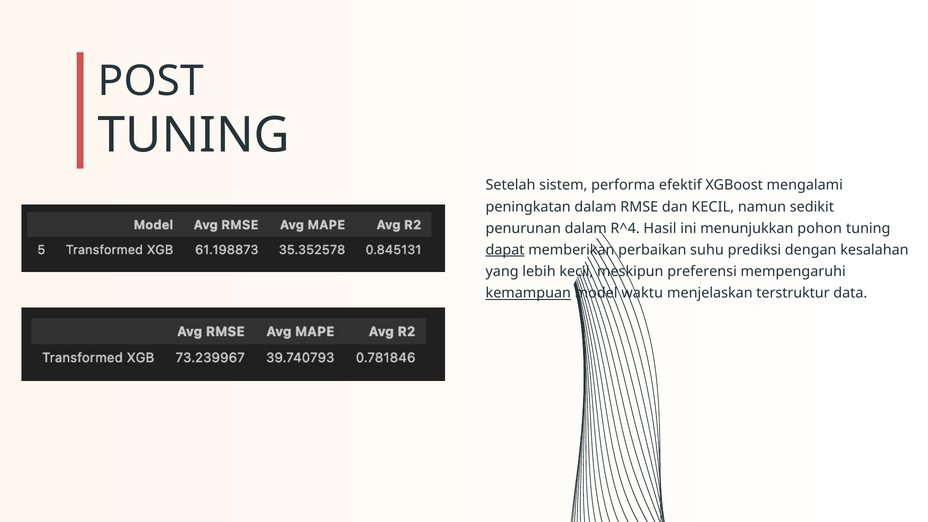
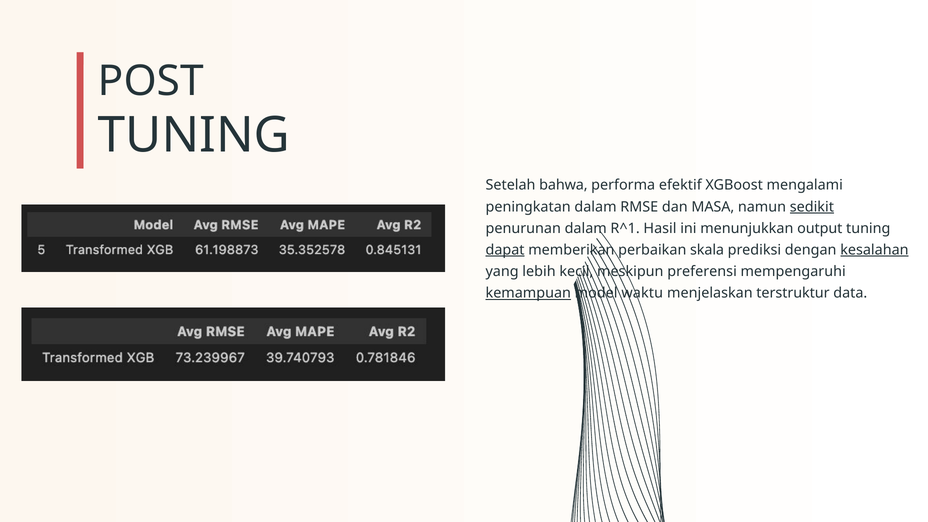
sistem: sistem -> bahwa
dan KECIL: KECIL -> MASA
sedikit underline: none -> present
R^4: R^4 -> R^1
pohon: pohon -> output
suhu: suhu -> skala
kesalahan underline: none -> present
